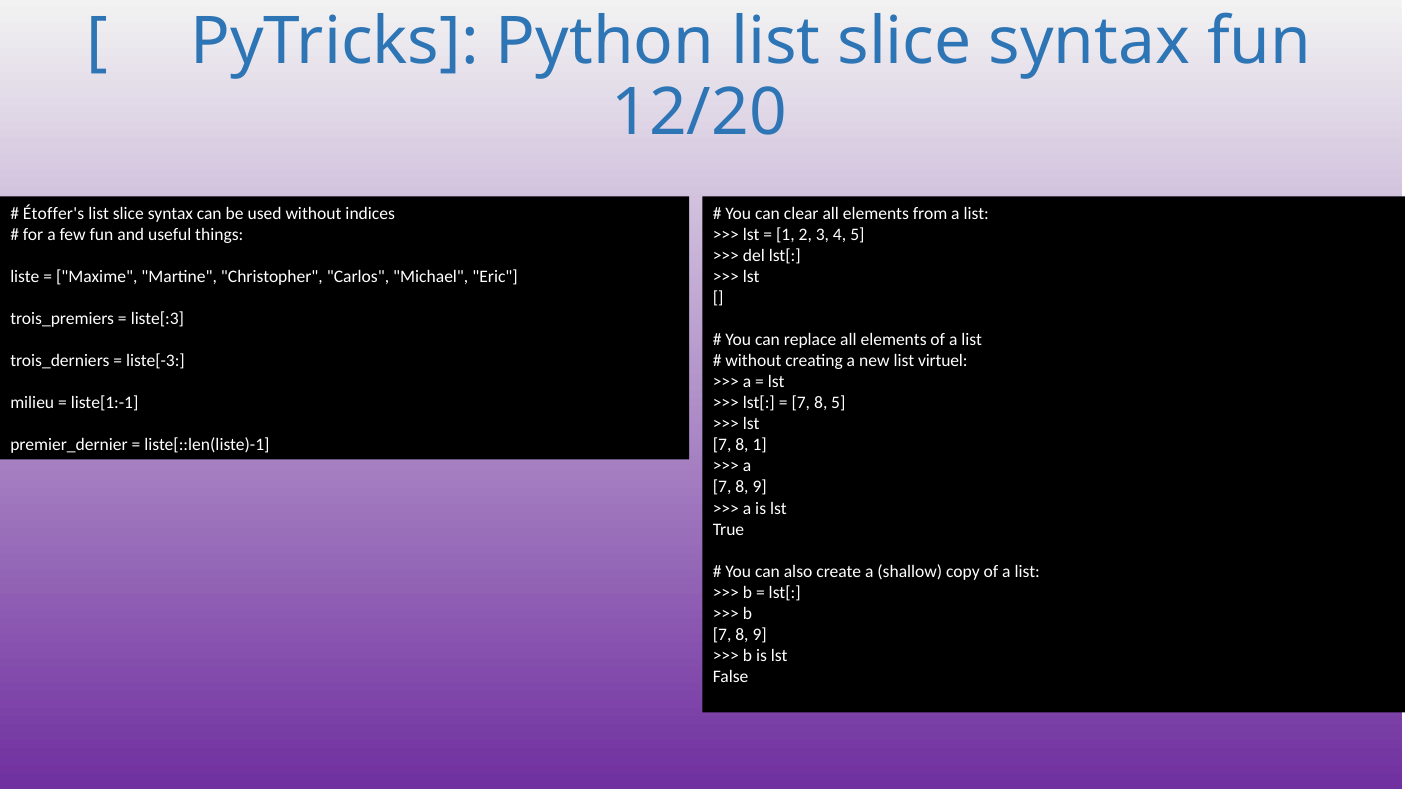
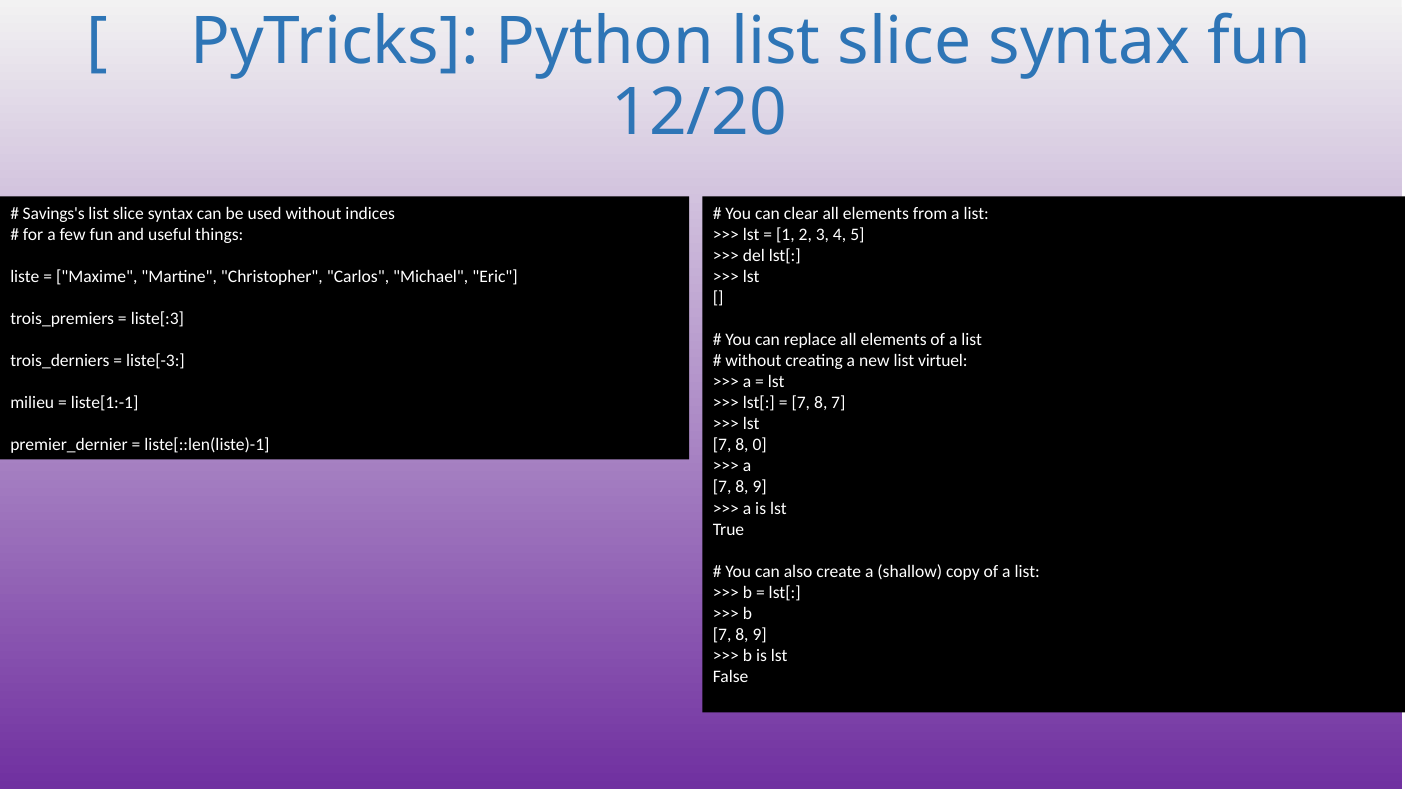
Étoffer's: Étoffer's -> Savings's
8 5: 5 -> 7
8 1: 1 -> 0
